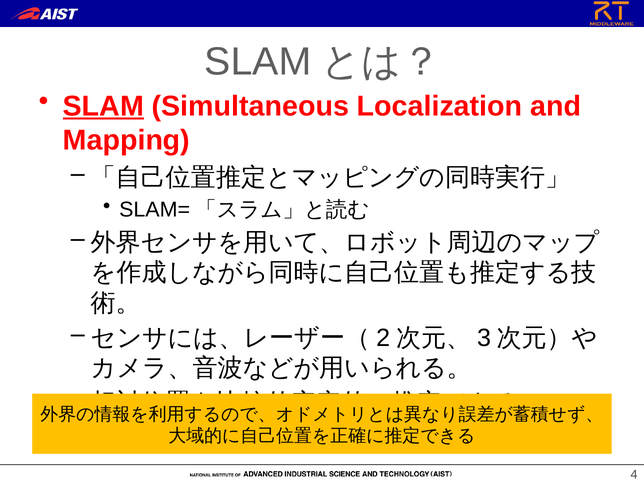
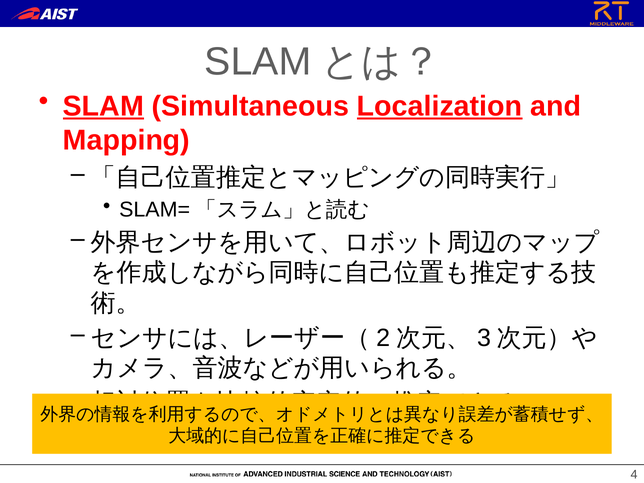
Localization underline: none -> present
